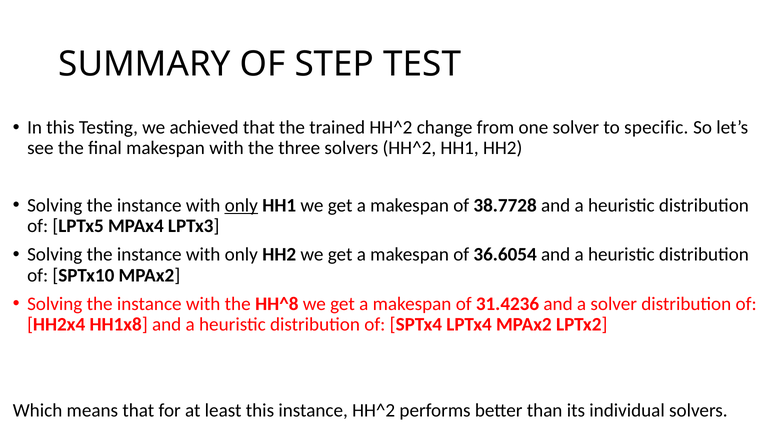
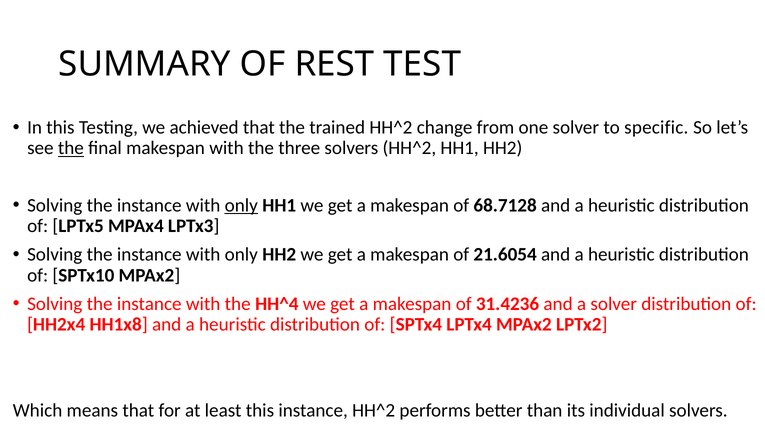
STEP: STEP -> REST
the at (71, 148) underline: none -> present
38.7728: 38.7728 -> 68.7128
36.6054: 36.6054 -> 21.6054
HH^8: HH^8 -> HH^4
